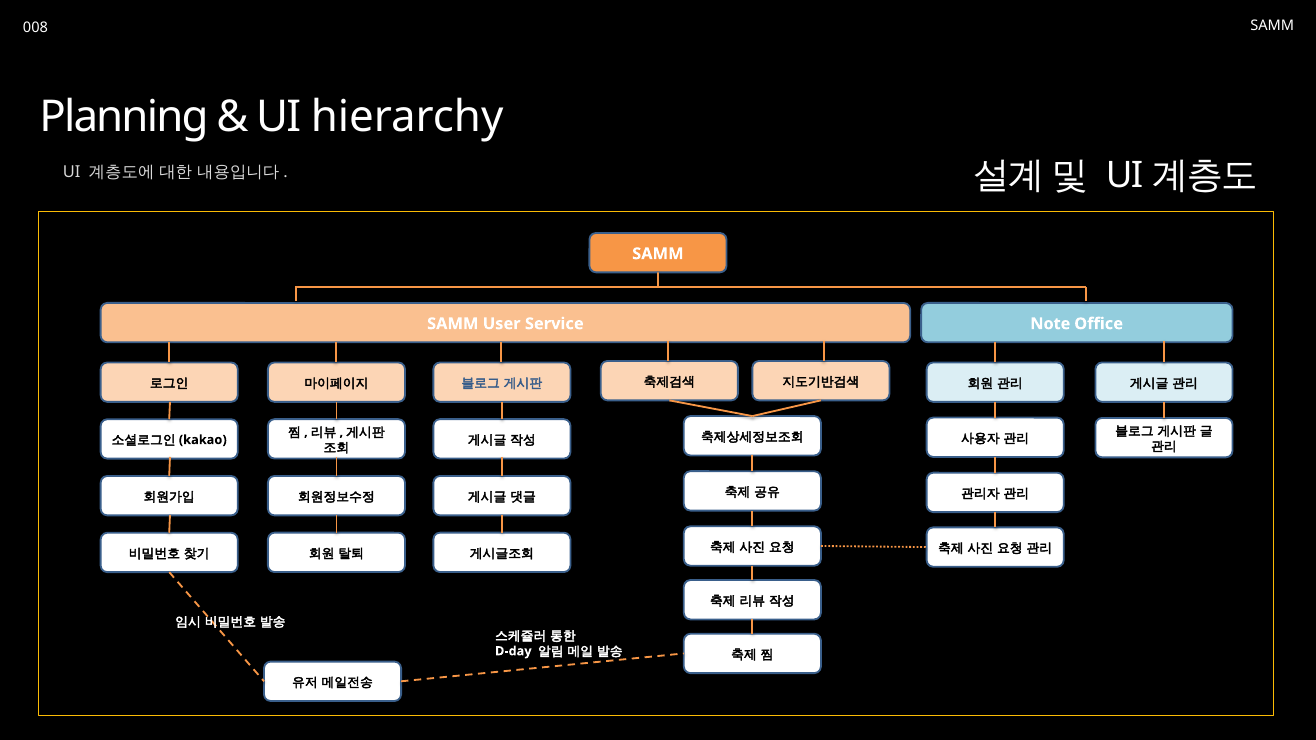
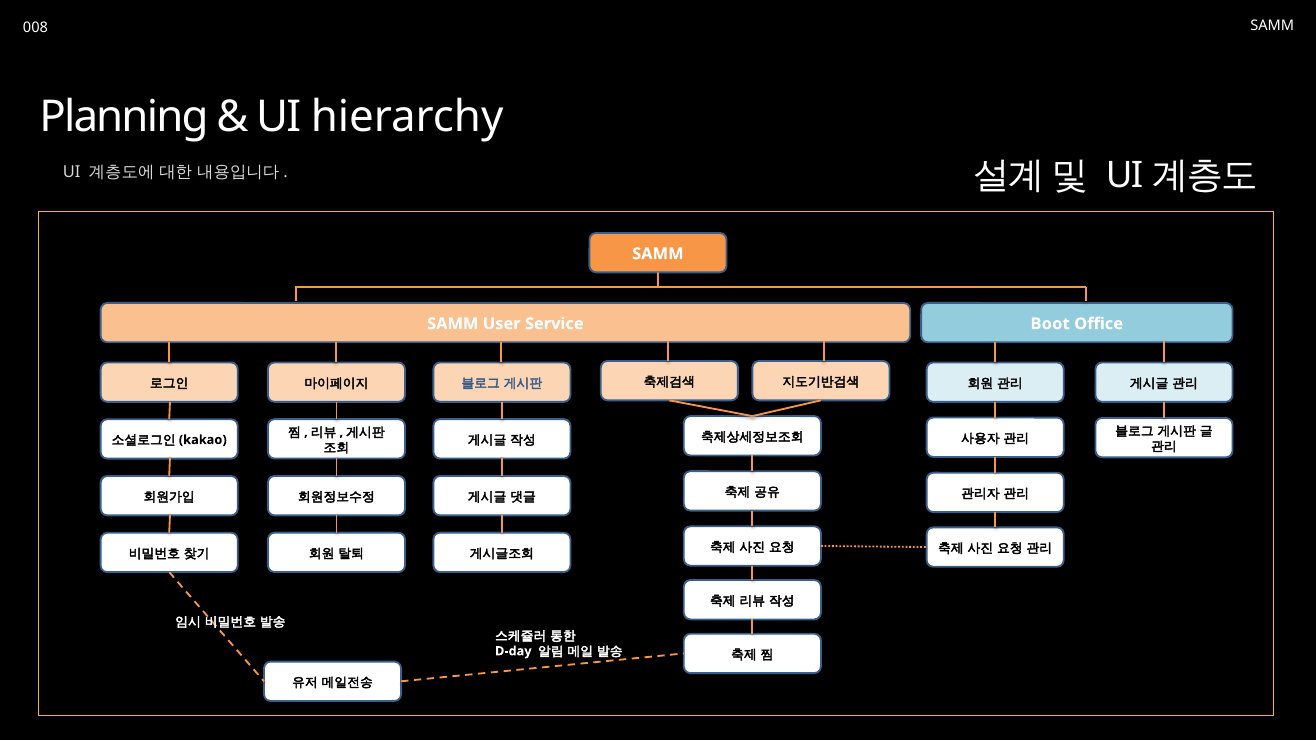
Note: Note -> Boot
